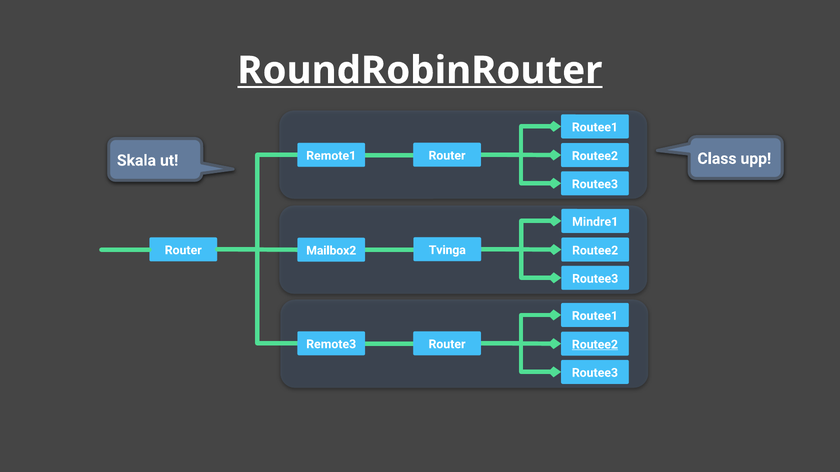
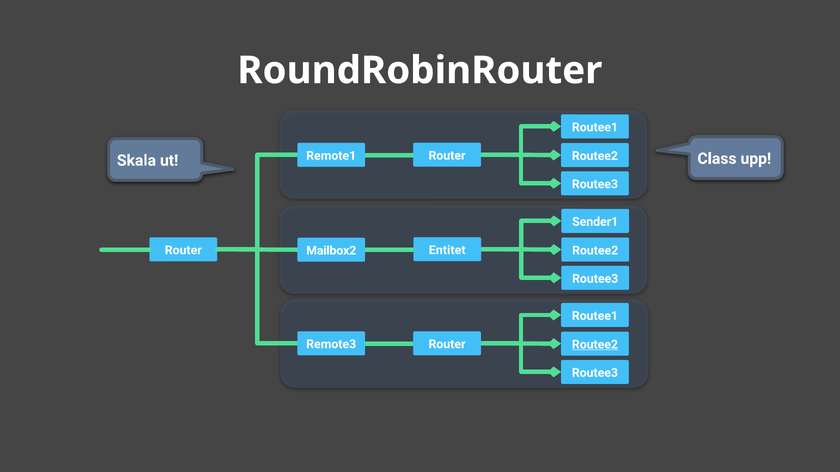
RoundRobinRouter underline: present -> none
Mindre1: Mindre1 -> Sender1
Tvinga: Tvinga -> Entitet
